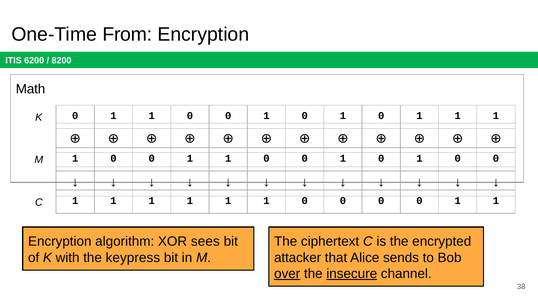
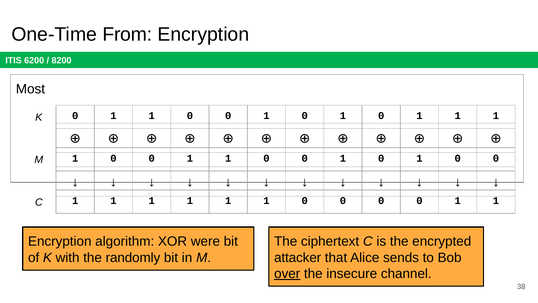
Math: Math -> Most
sees: sees -> were
keypress: keypress -> randomly
insecure underline: present -> none
